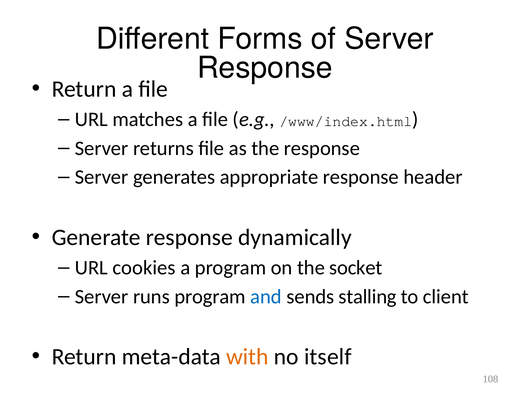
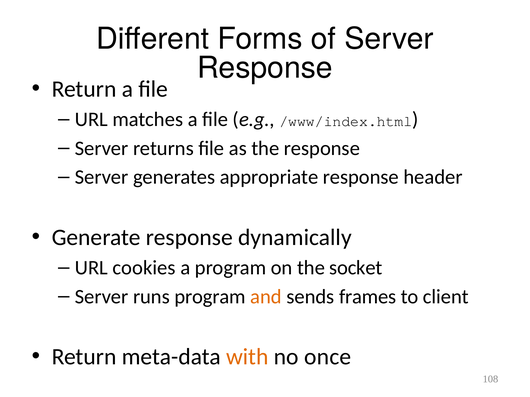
and colour: blue -> orange
stalling: stalling -> frames
itself: itself -> once
